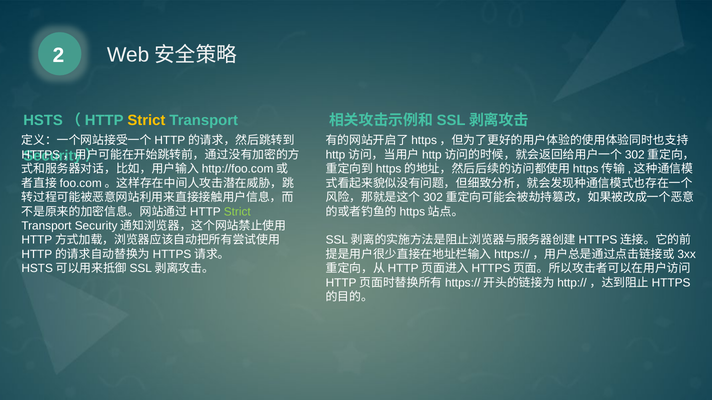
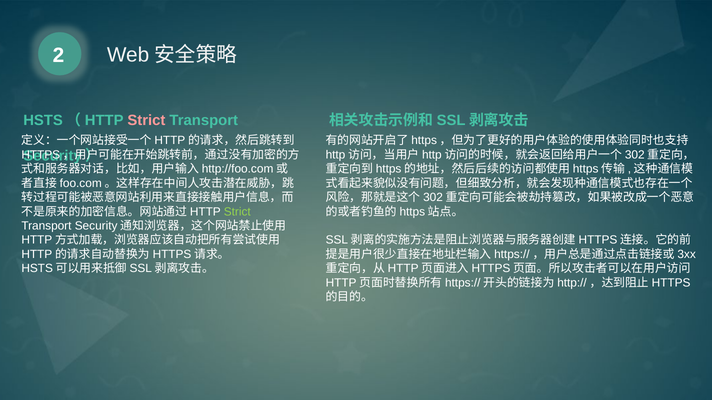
Strict at (146, 121) colour: yellow -> pink
